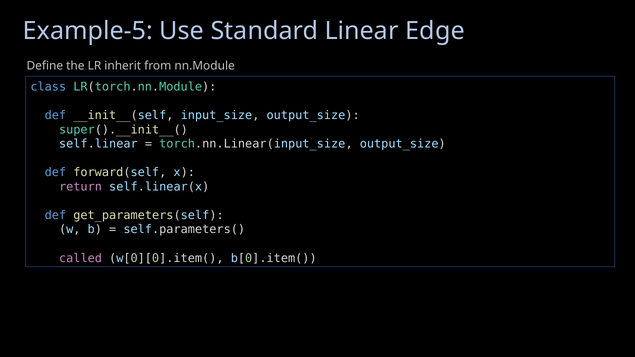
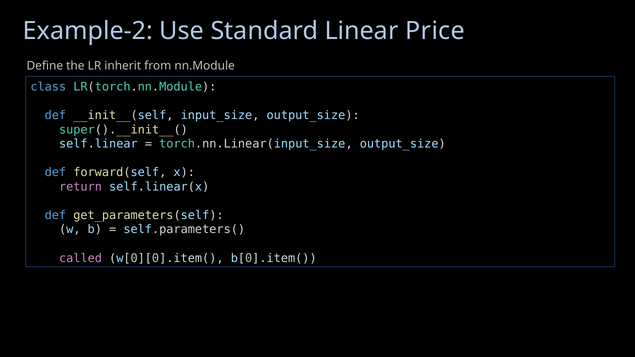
Example-5: Example-5 -> Example-2
Edge: Edge -> Price
